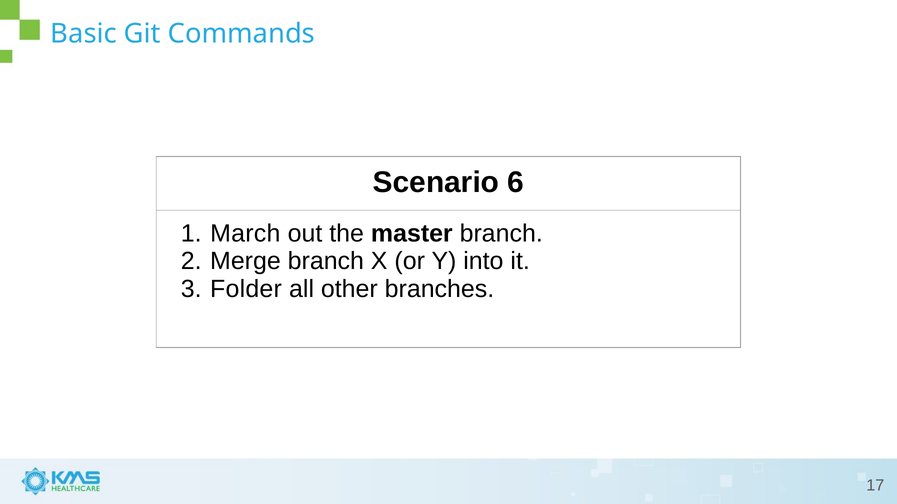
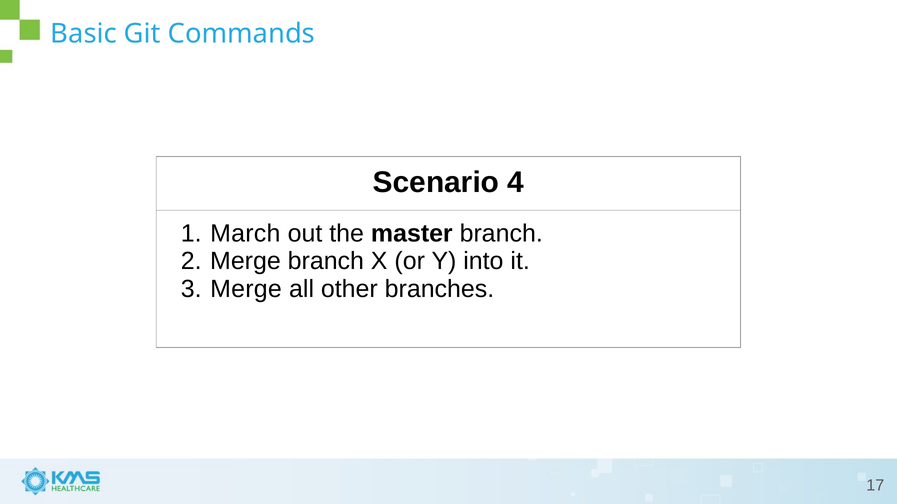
6: 6 -> 4
Folder at (246, 289): Folder -> Merge
